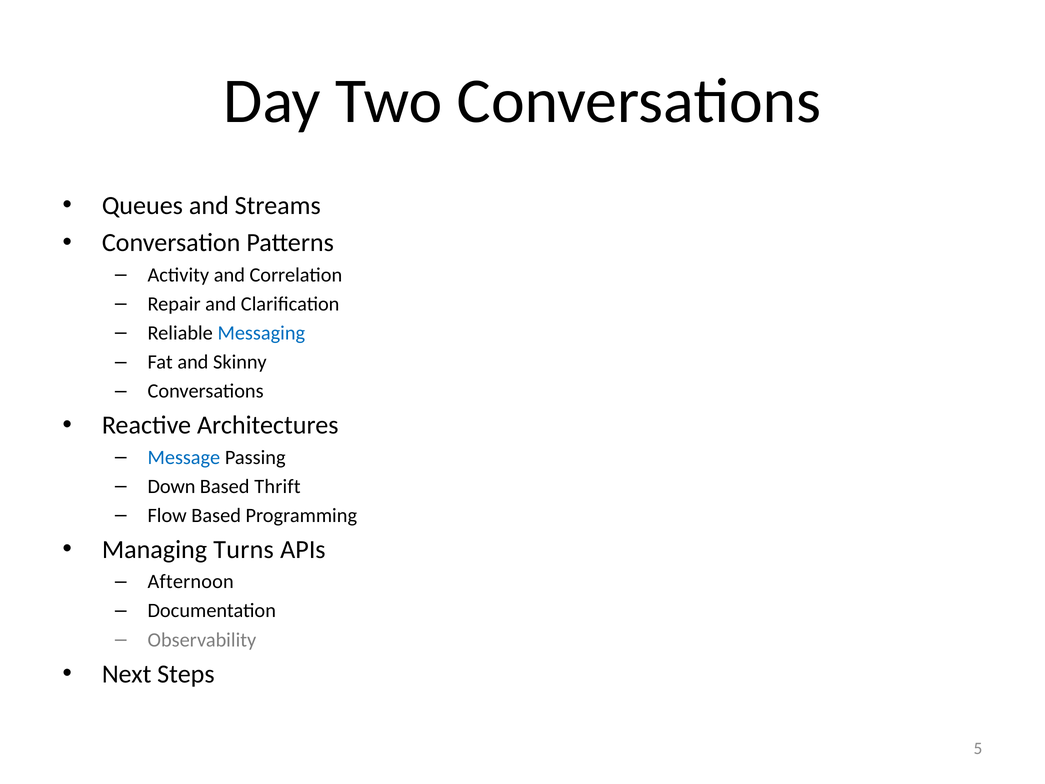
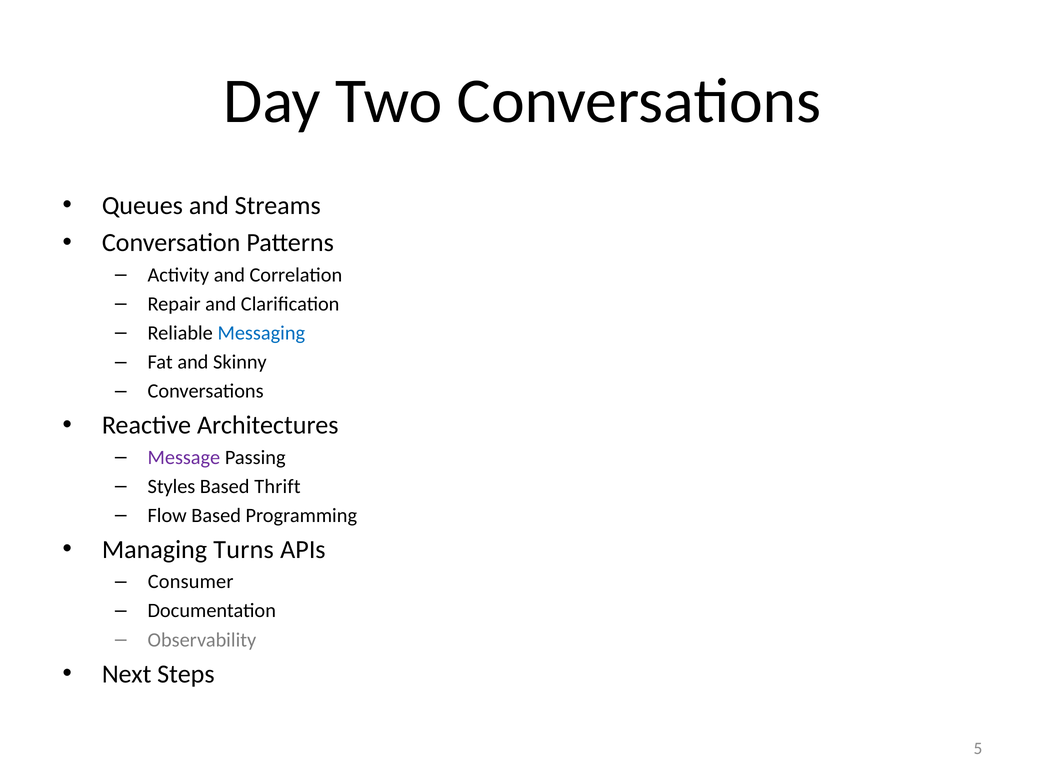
Message colour: blue -> purple
Down: Down -> Styles
Afternoon: Afternoon -> Consumer
